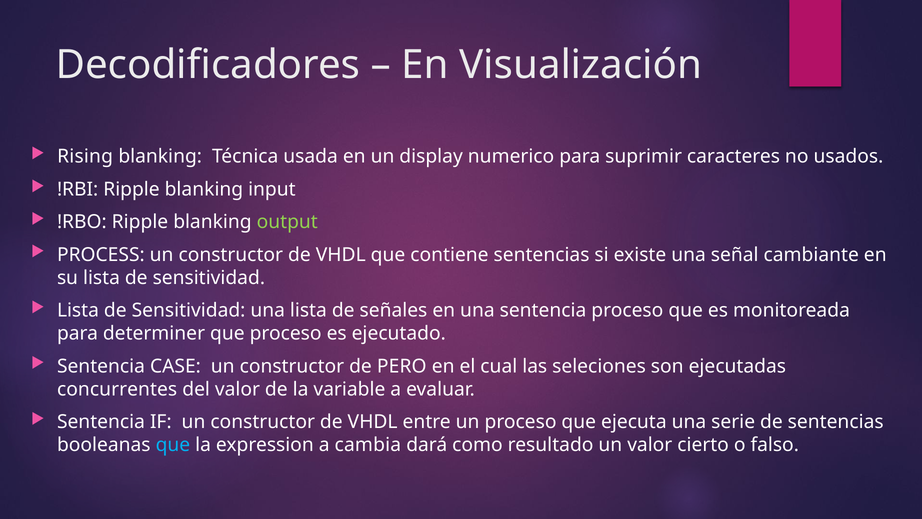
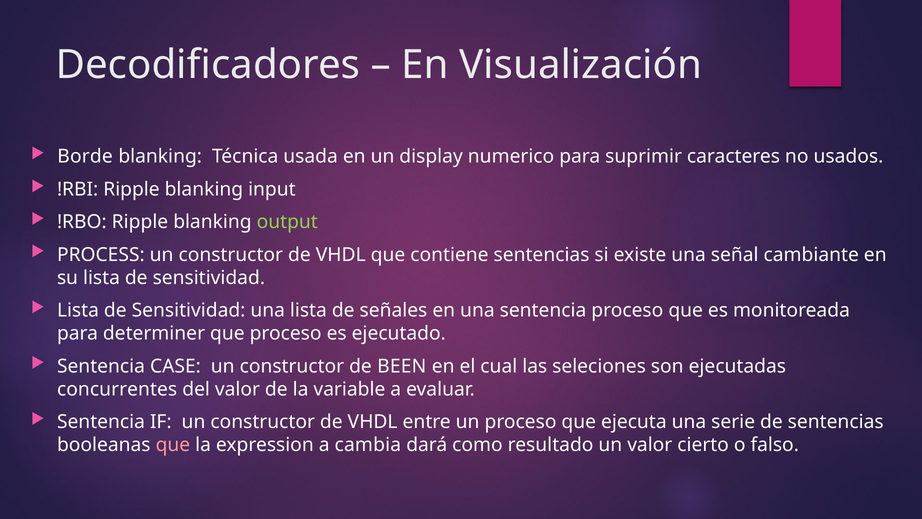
Rising: Rising -> Borde
PERO: PERO -> BEEN
que at (173, 445) colour: light blue -> pink
